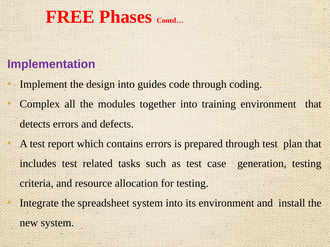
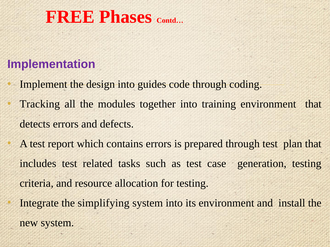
Complex: Complex -> Tracking
spreadsheet: spreadsheet -> simplifying
